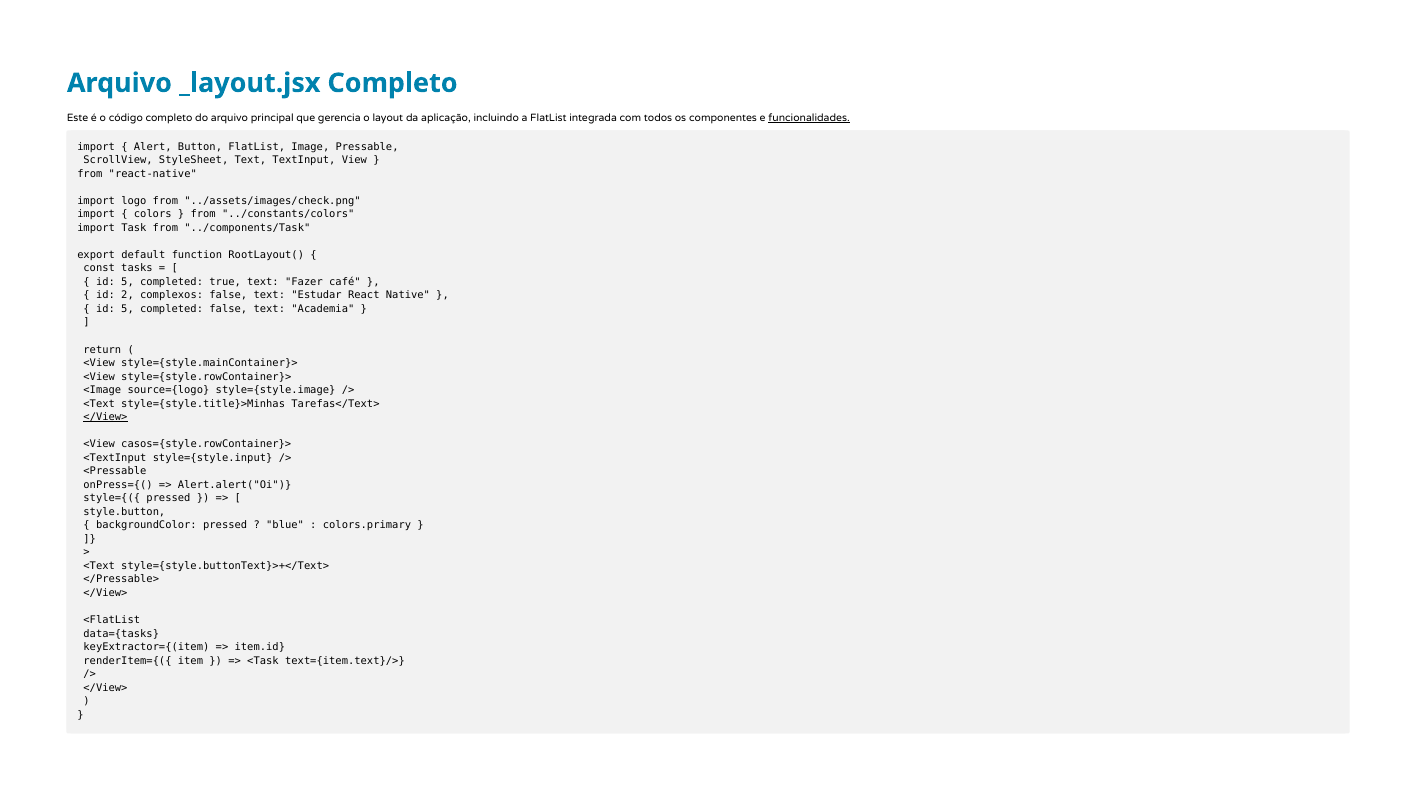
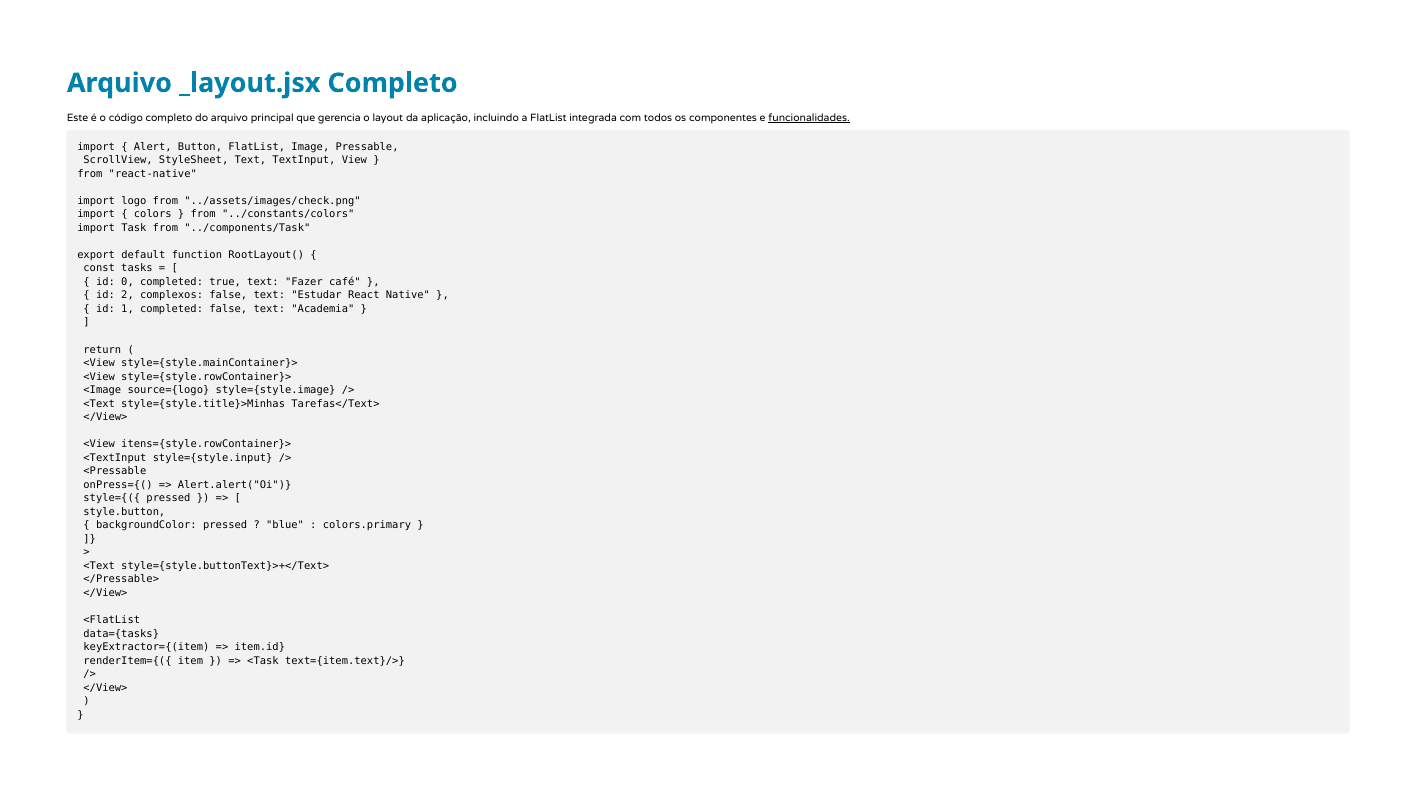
5 at (128, 282): 5 -> 0
5 at (128, 309): 5 -> 1
</View> at (106, 417) underline: present -> none
casos={style.rowContainer}>: casos={style.rowContainer}> -> itens={style.rowContainer}>
